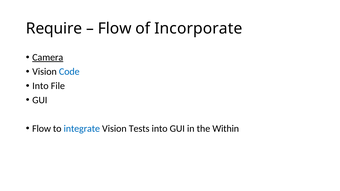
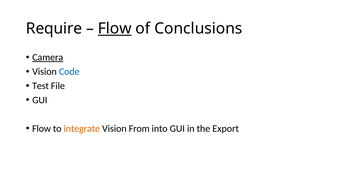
Flow at (115, 29) underline: none -> present
Incorporate: Incorporate -> Conclusions
Into at (40, 86): Into -> Test
integrate colour: blue -> orange
Tests: Tests -> From
Within: Within -> Export
